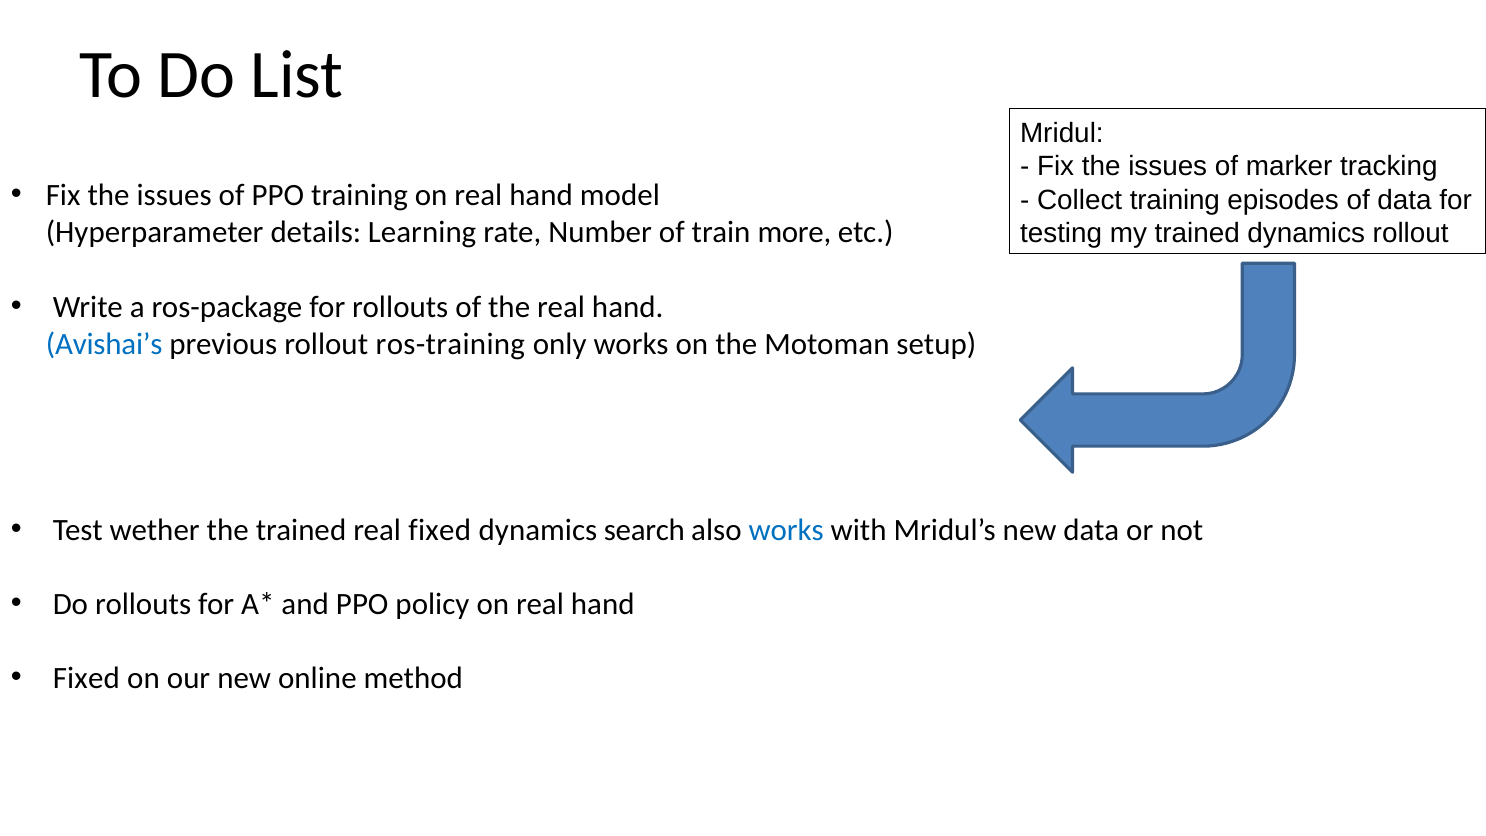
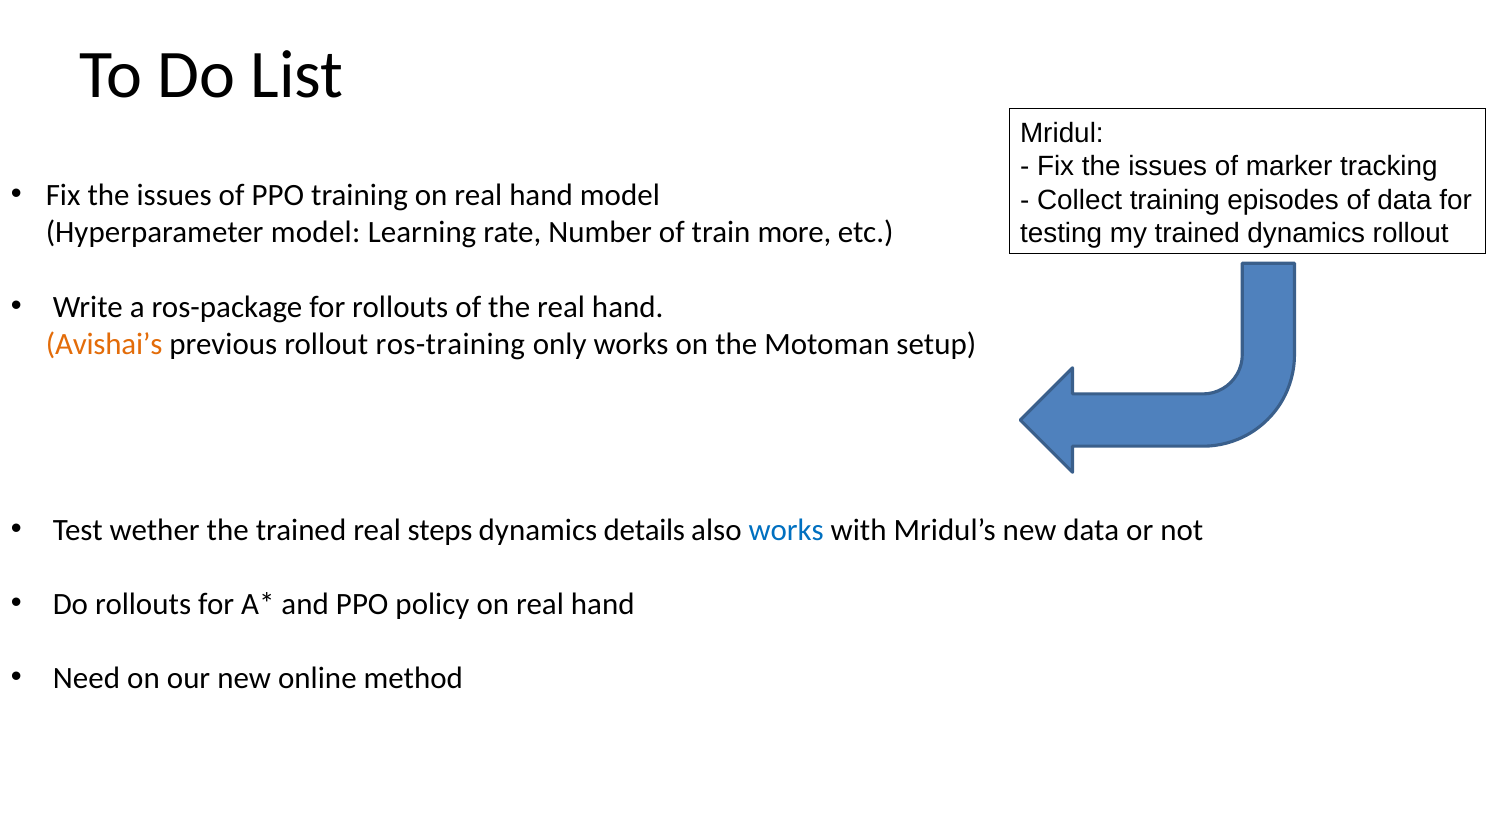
Hyperparameter details: details -> model
Avishai’s colour: blue -> orange
real fixed: fixed -> steps
search: search -> details
Fixed at (86, 678): Fixed -> Need
